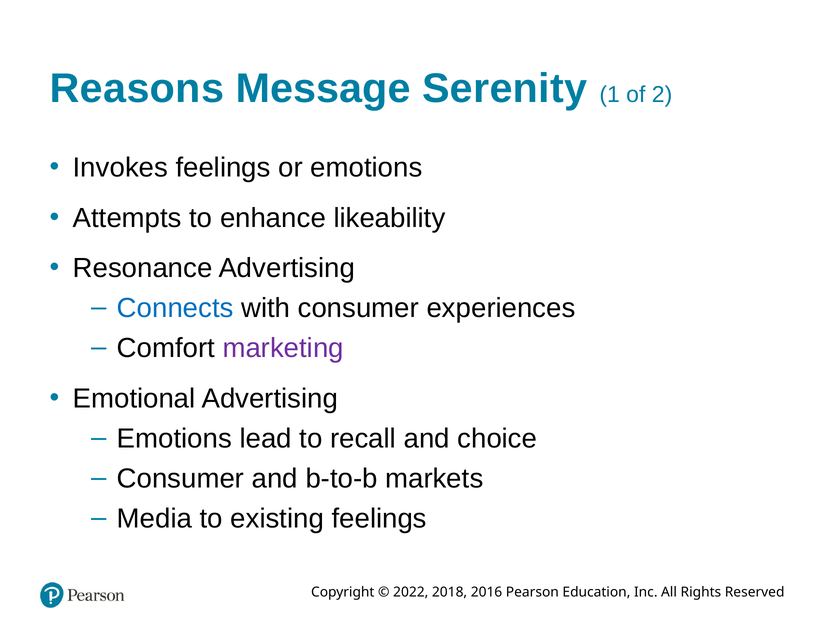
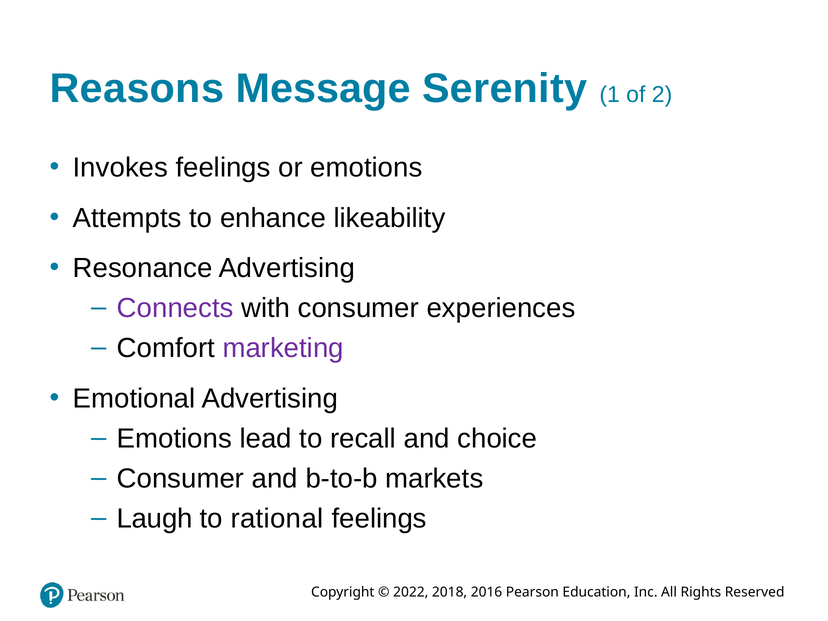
Connects colour: blue -> purple
Media: Media -> Laugh
existing: existing -> rational
